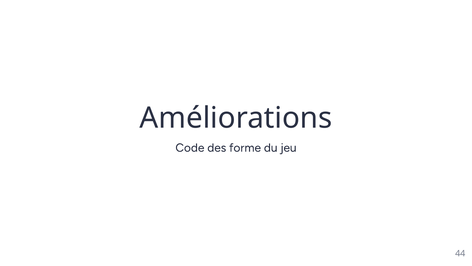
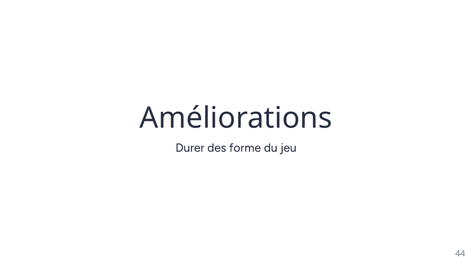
Code: Code -> Durer
